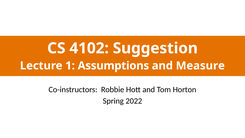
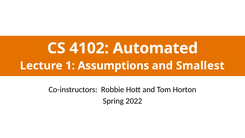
Suggestion: Suggestion -> Automated
Measure: Measure -> Smallest
